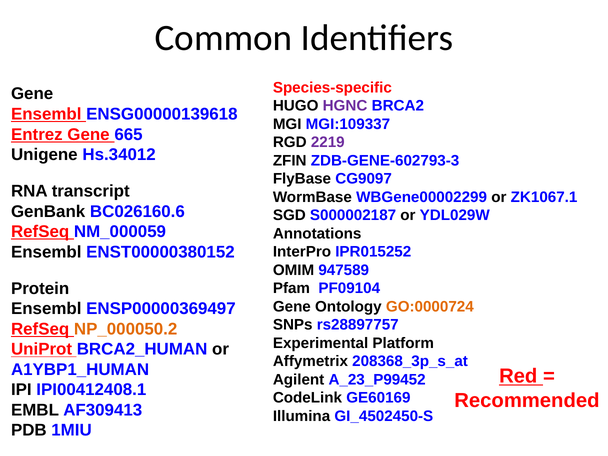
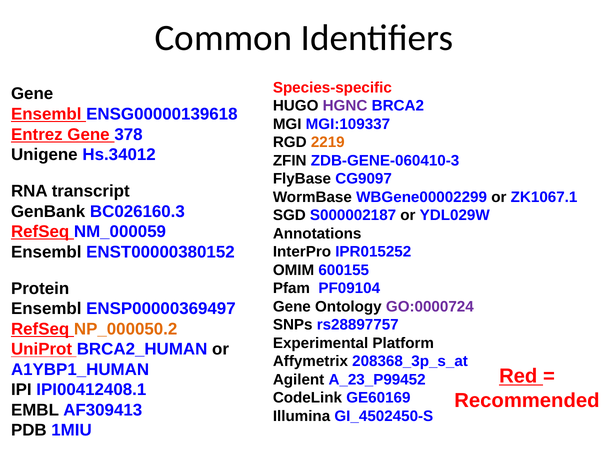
665: 665 -> 378
2219 colour: purple -> orange
ZDB-GENE-602793-3: ZDB-GENE-602793-3 -> ZDB-GENE-060410-3
BC026160.6: BC026160.6 -> BC026160.3
947589: 947589 -> 600155
GO:0000724 colour: orange -> purple
